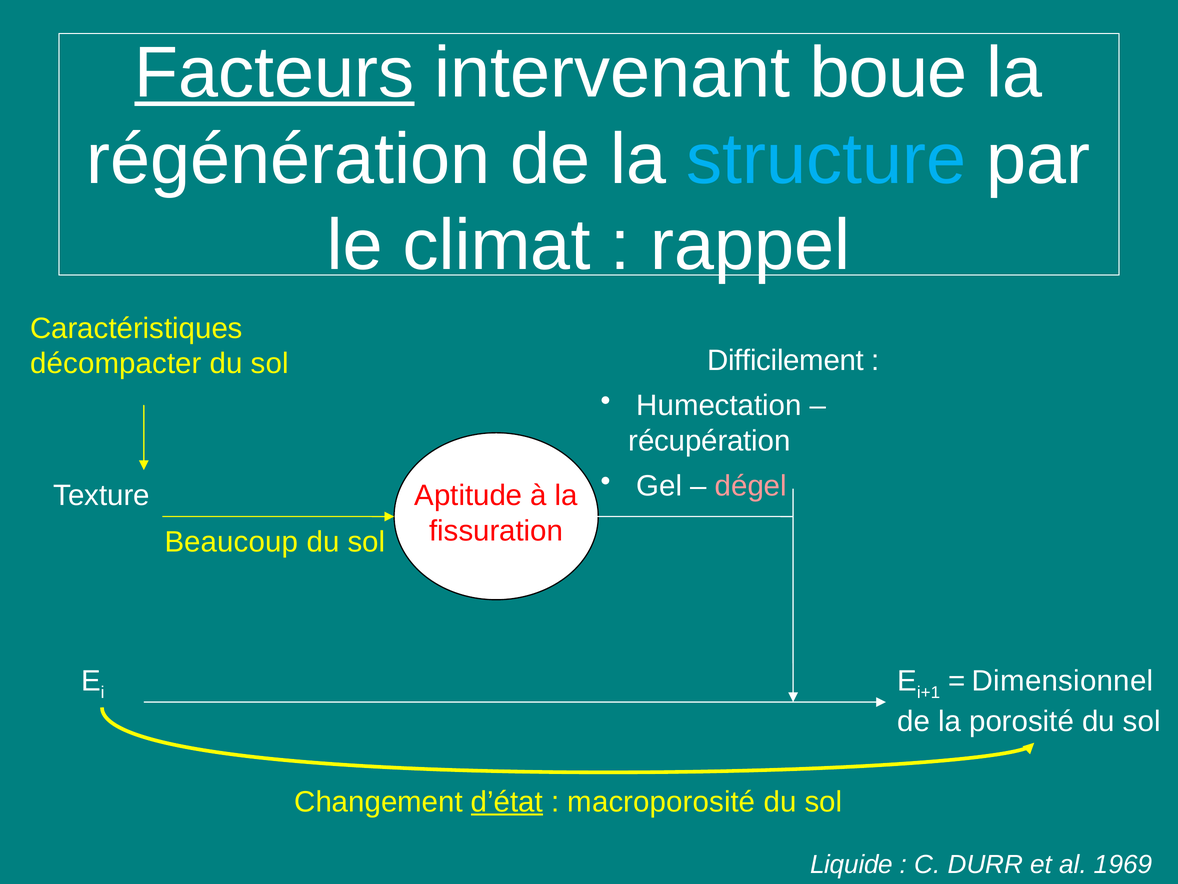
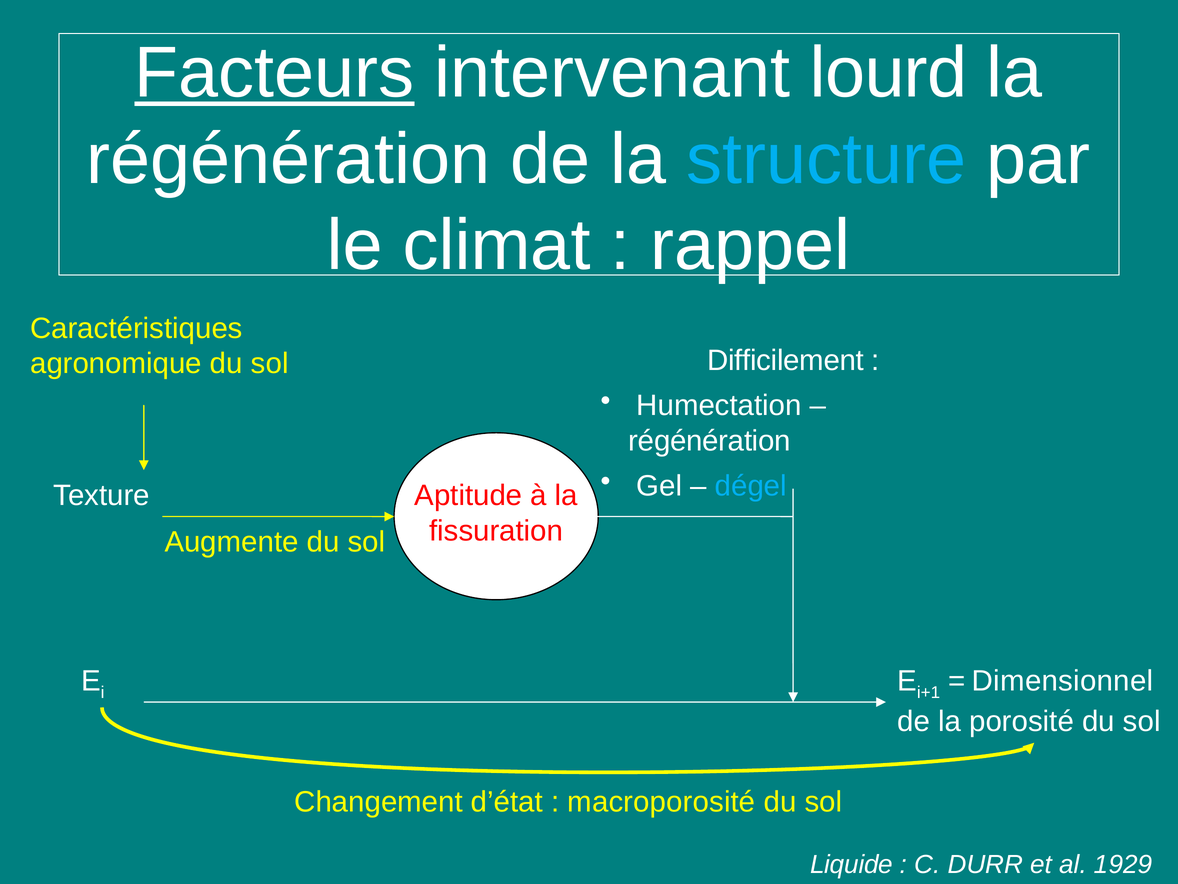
boue: boue -> lourd
décompacter: décompacter -> agronomique
récupération at (709, 441): récupération -> régénération
dégel colour: pink -> light blue
Beaucoup: Beaucoup -> Augmente
d’état underline: present -> none
1969: 1969 -> 1929
